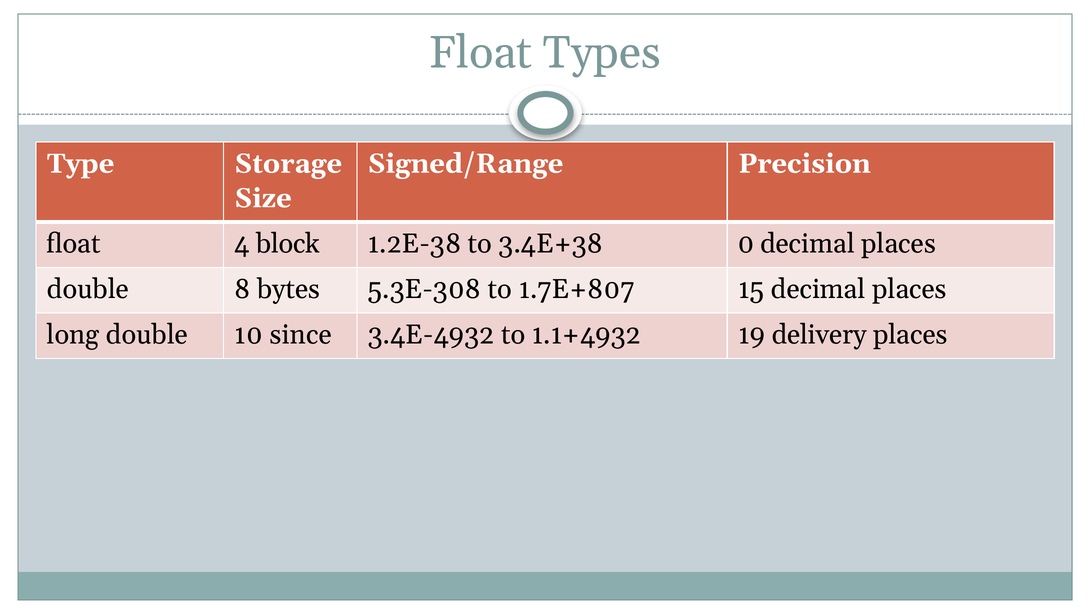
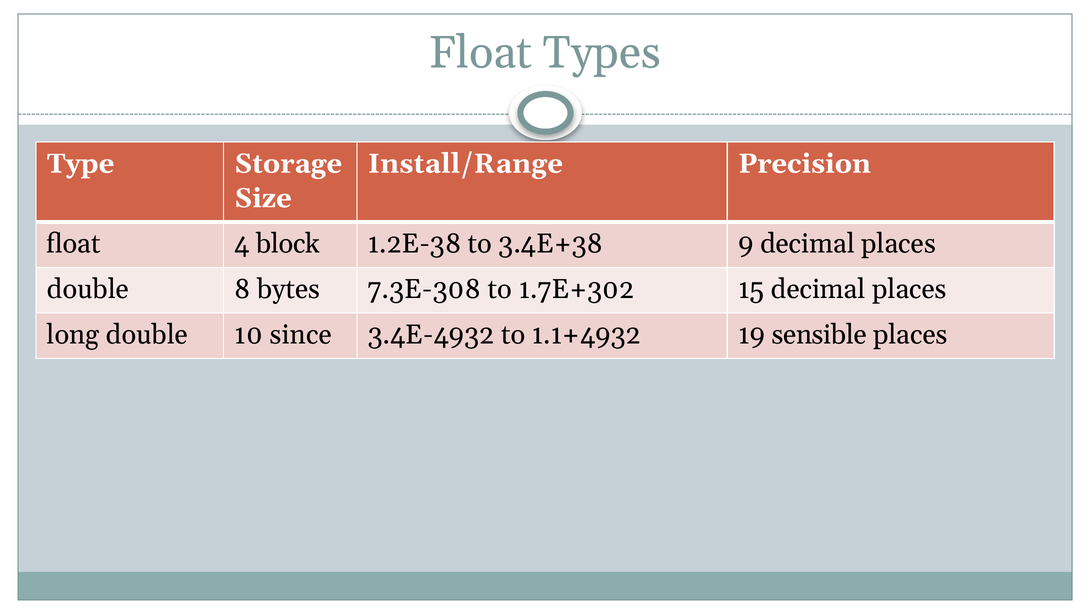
Signed/Range: Signed/Range -> Install/Range
0: 0 -> 9
5.3E-308: 5.3E-308 -> 7.3E-308
1.7E+807: 1.7E+807 -> 1.7E+302
delivery: delivery -> sensible
